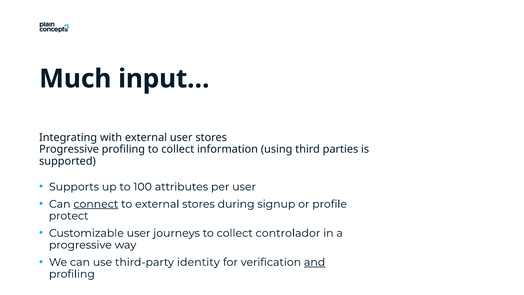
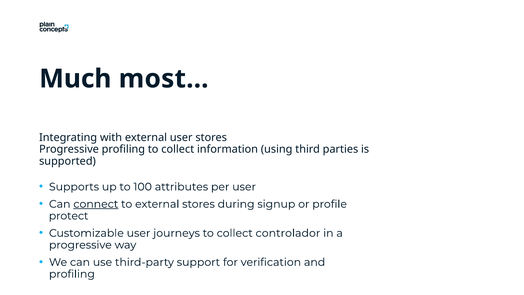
input…: input… -> most…
identity: identity -> support
and underline: present -> none
